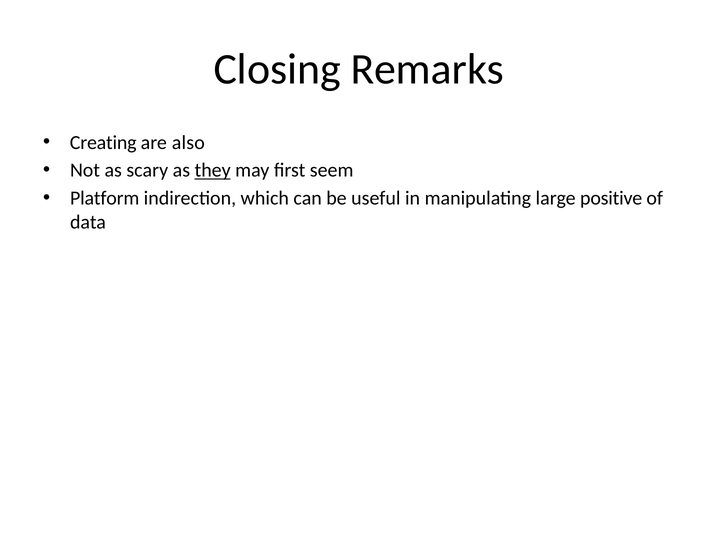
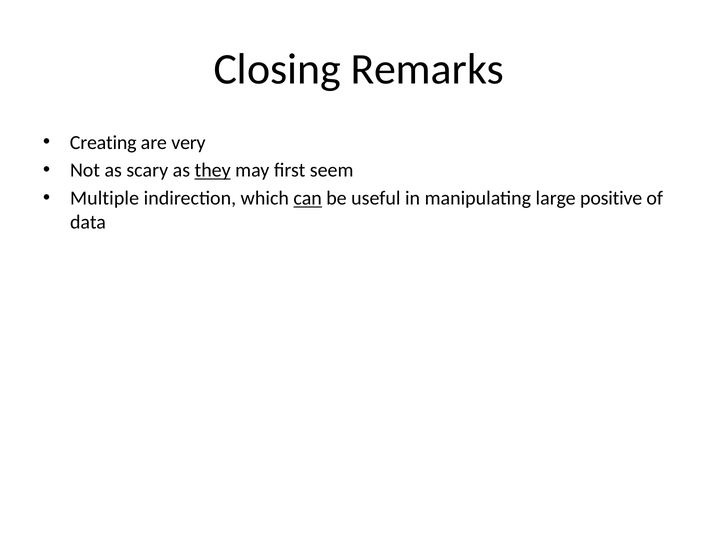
also: also -> very
Platform: Platform -> Multiple
can underline: none -> present
